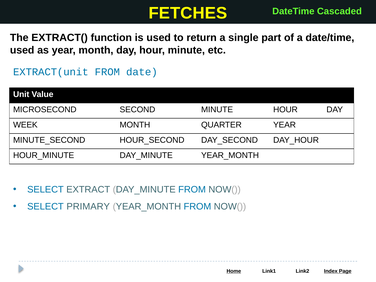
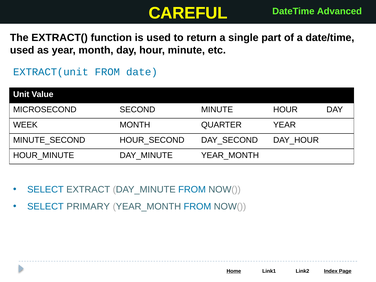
FETCHES: FETCHES -> CAREFUL
Cascaded: Cascaded -> Advanced
